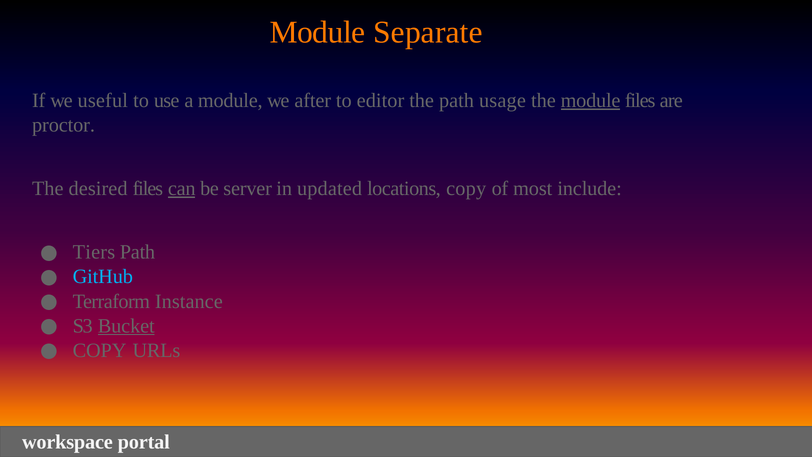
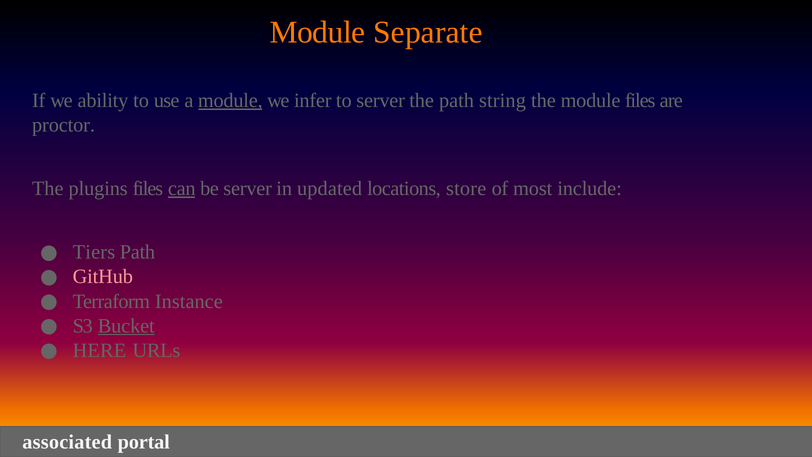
useful: useful -> ability
module at (230, 101) underline: none -> present
after: after -> infer
to editor: editor -> server
usage: usage -> string
module at (591, 101) underline: present -> none
desired: desired -> plugins
locations copy: copy -> store
GitHub colour: light blue -> pink
COPY at (100, 350): COPY -> HERE
workspace: workspace -> associated
